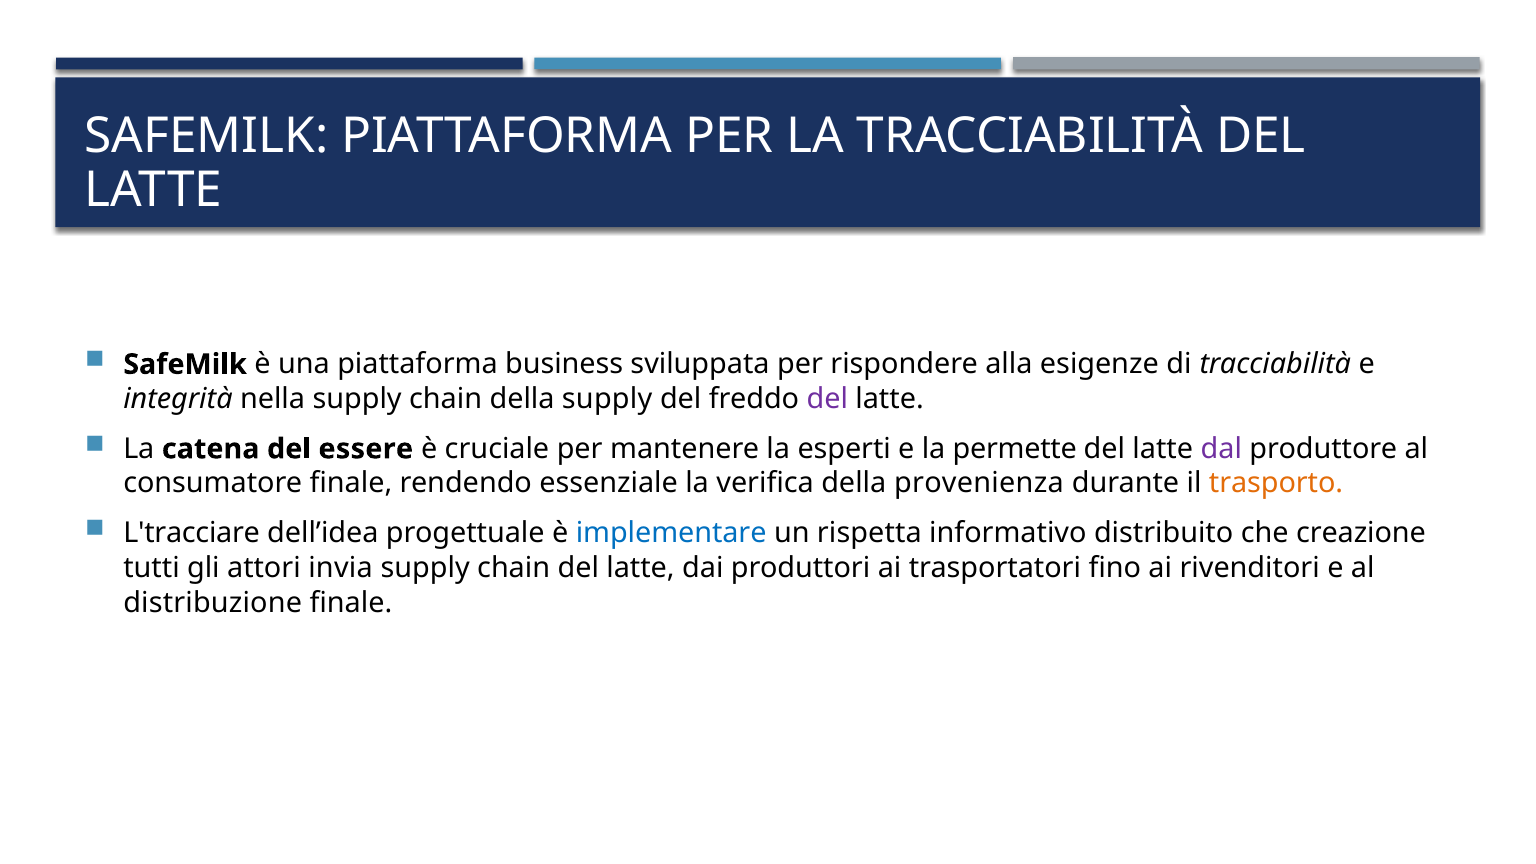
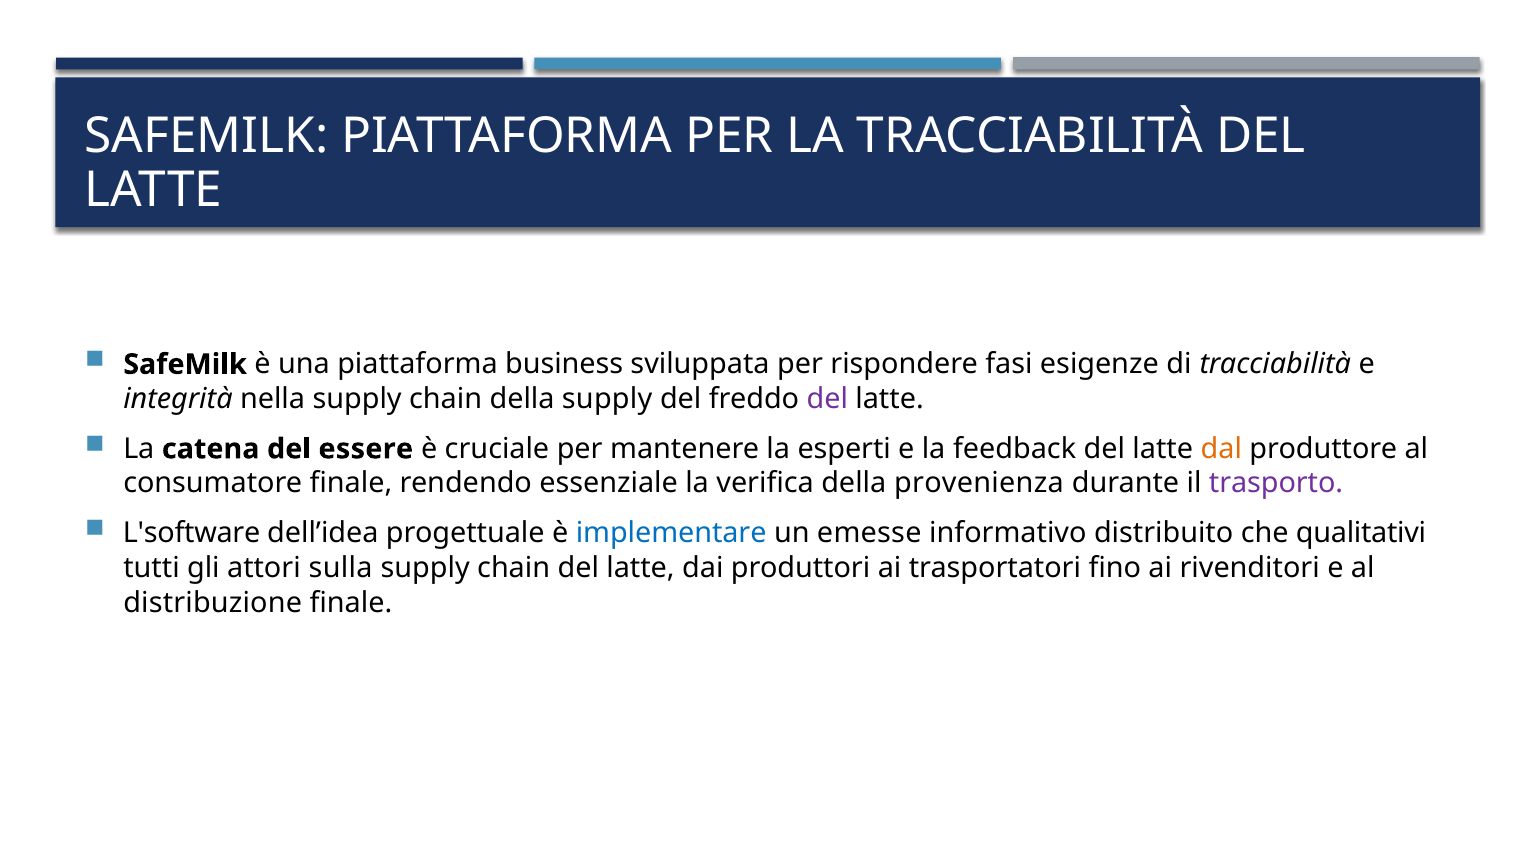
alla: alla -> fasi
permette: permette -> feedback
dal colour: purple -> orange
trasporto colour: orange -> purple
L'tracciare: L'tracciare -> L'software
rispetta: rispetta -> emesse
creazione: creazione -> qualitativi
invia: invia -> sulla
